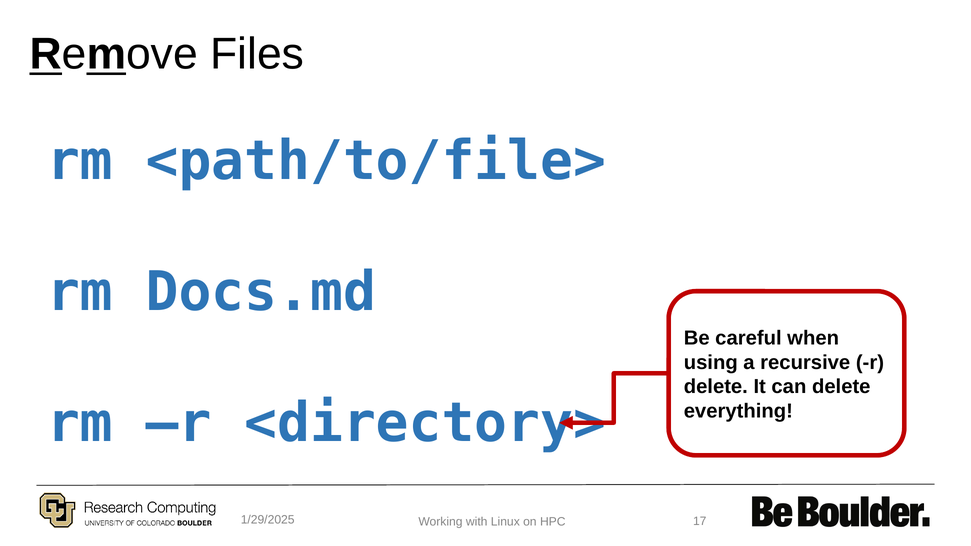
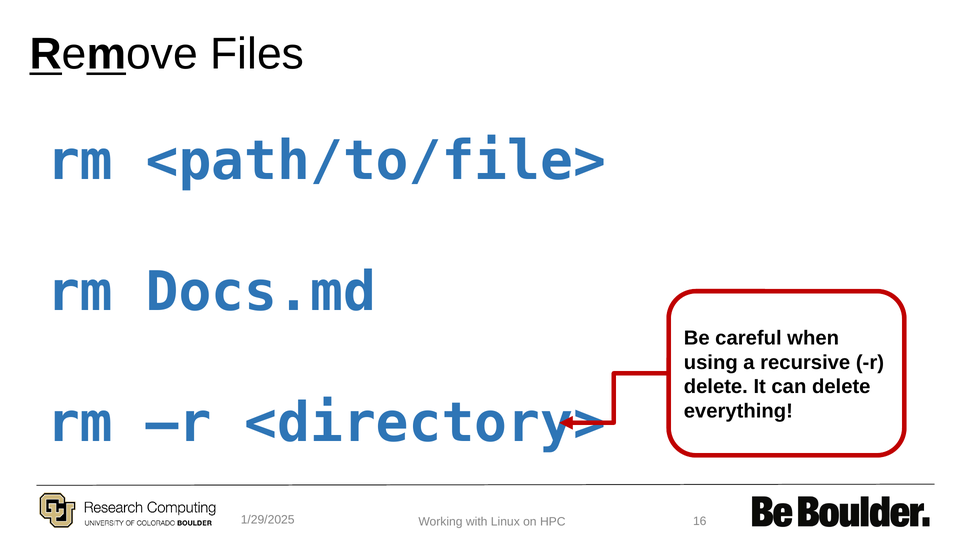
17: 17 -> 16
